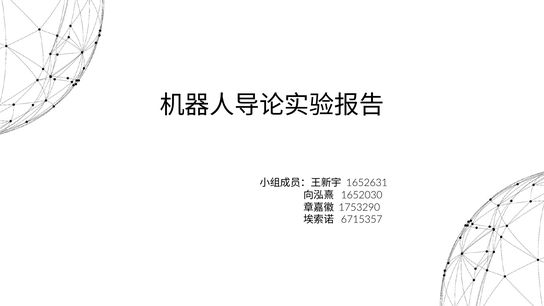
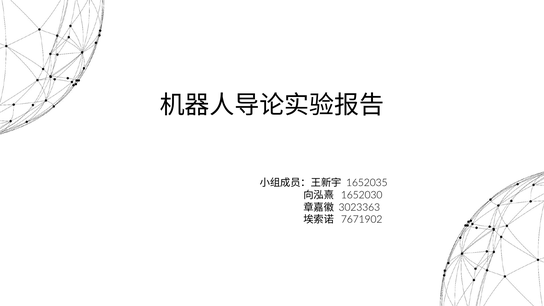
1652631: 1652631 -> 1652035
1753290: 1753290 -> 3023363
6715357: 6715357 -> 7671902
